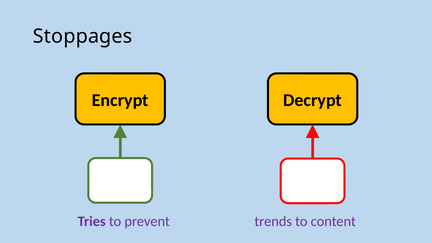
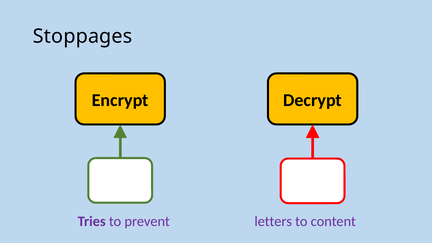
trends: trends -> letters
